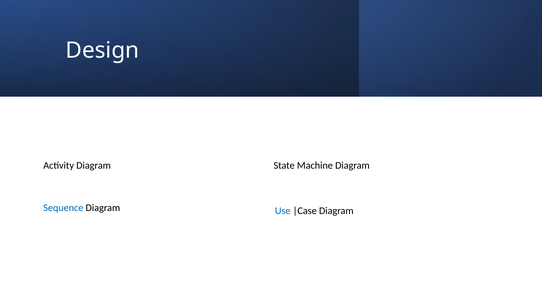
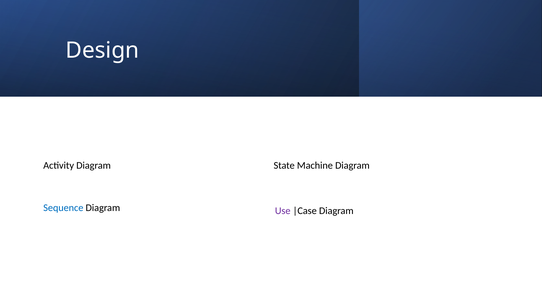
Use colour: blue -> purple
